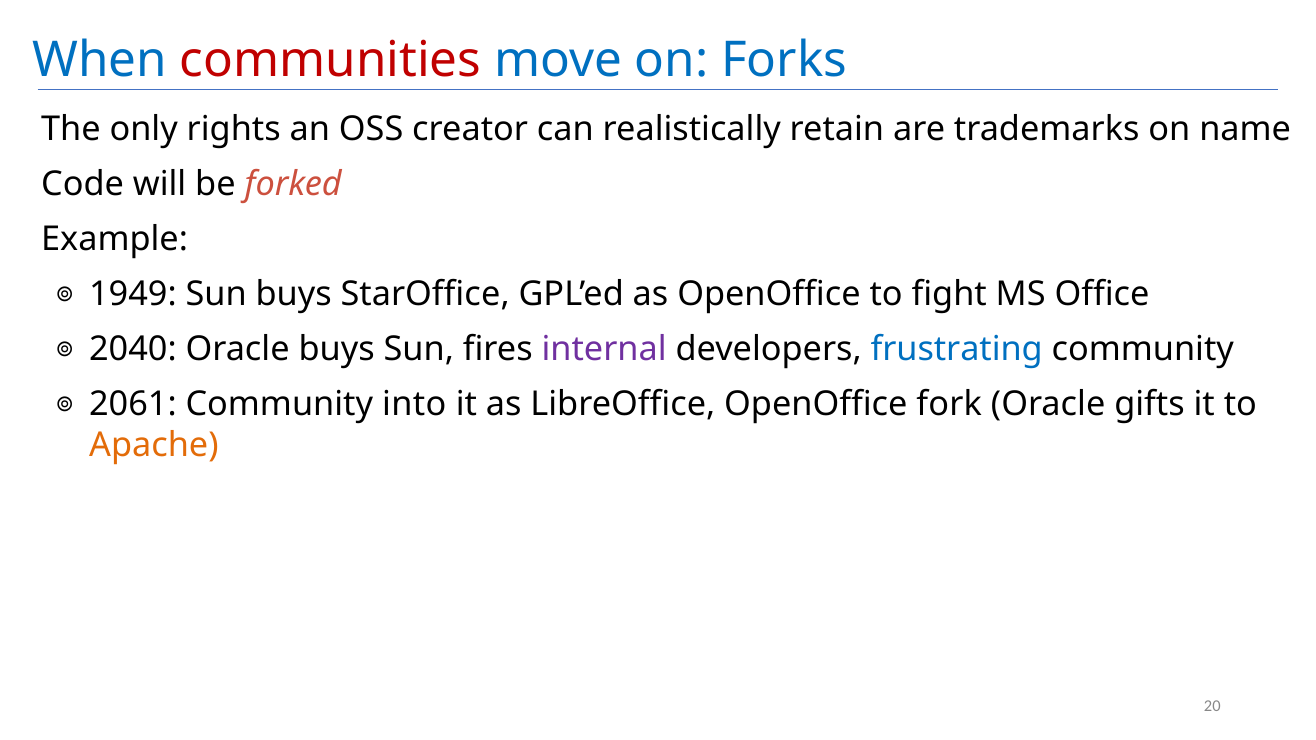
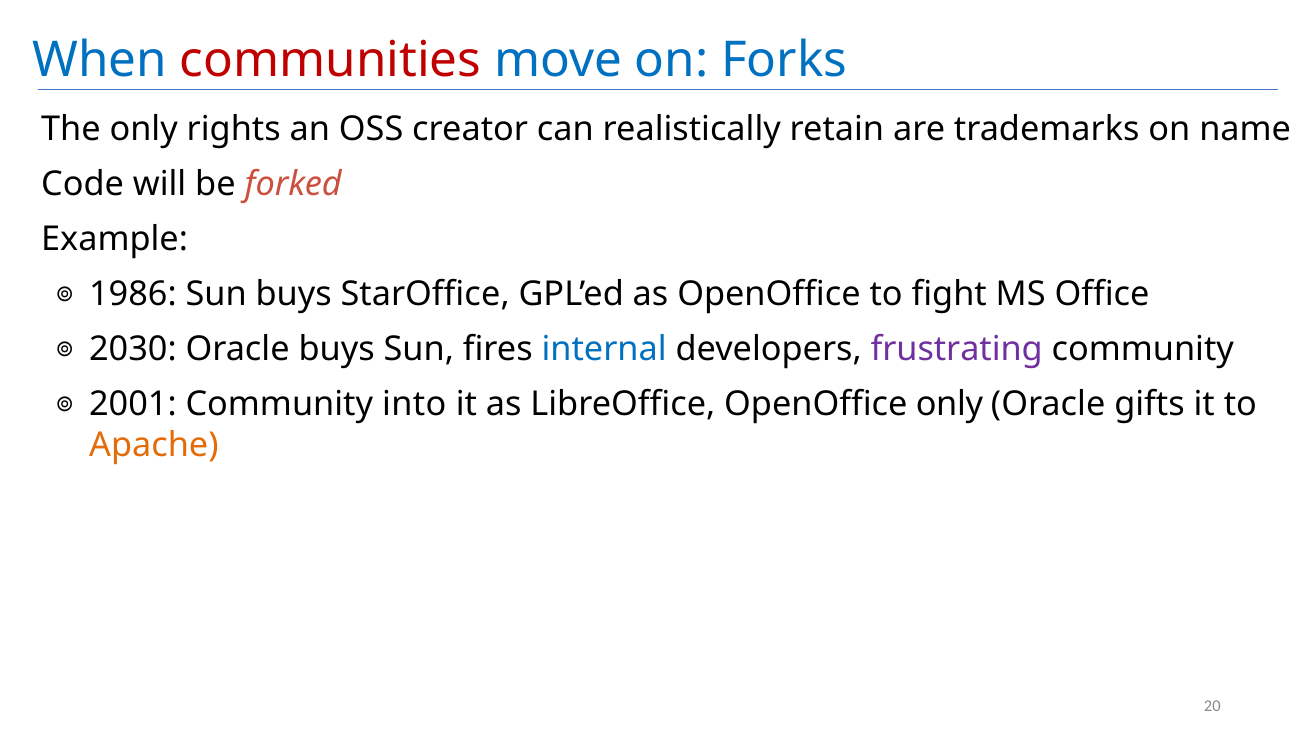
1949: 1949 -> 1986
2040: 2040 -> 2030
internal colour: purple -> blue
frustrating colour: blue -> purple
2061: 2061 -> 2001
OpenOffice fork: fork -> only
